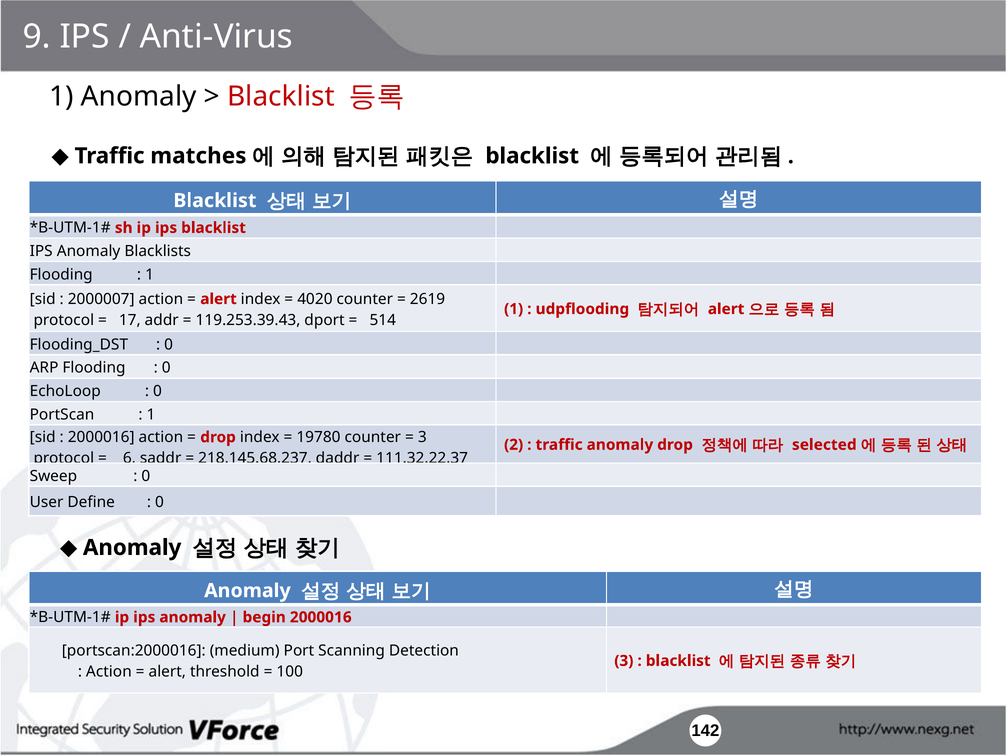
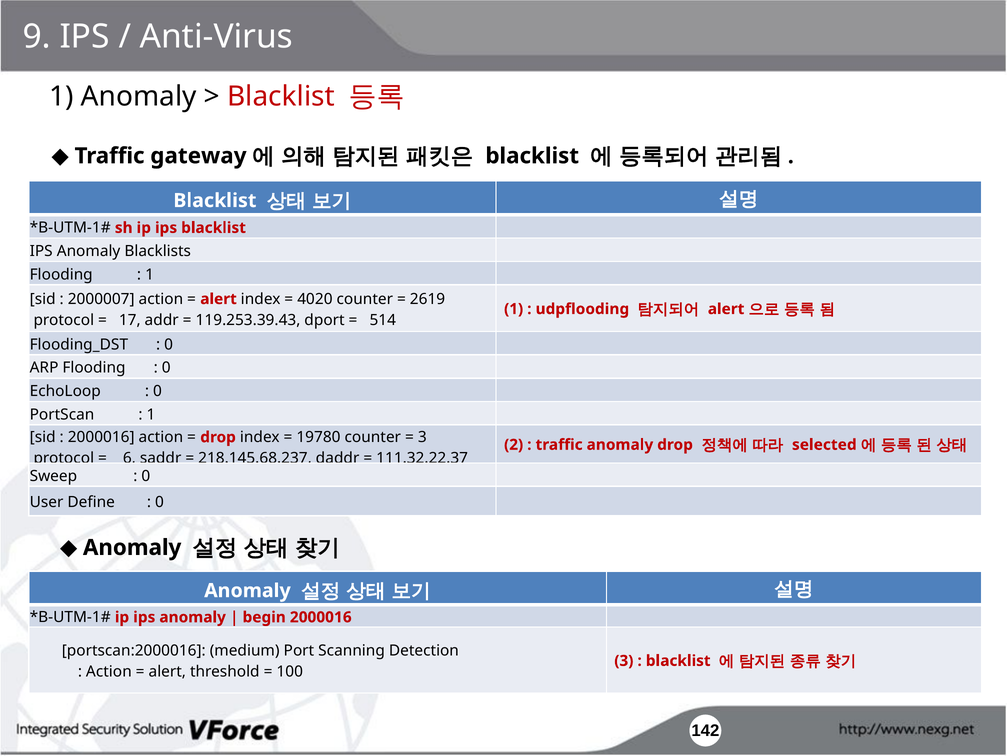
matches: matches -> gateway
